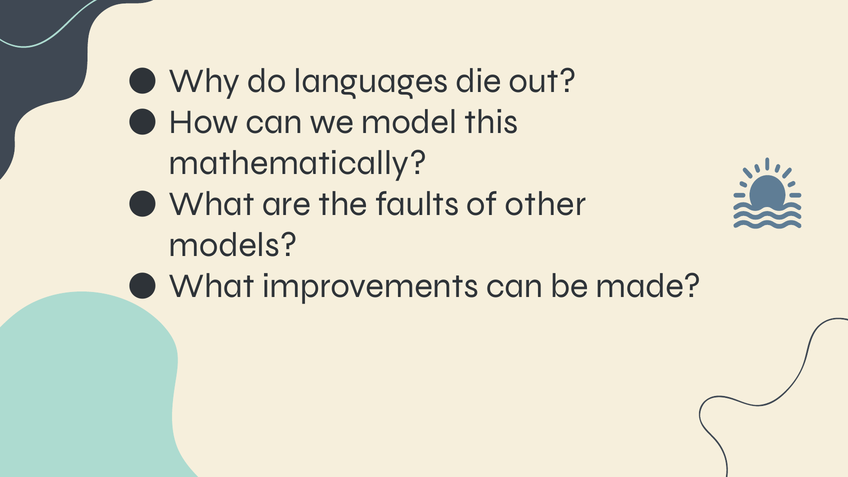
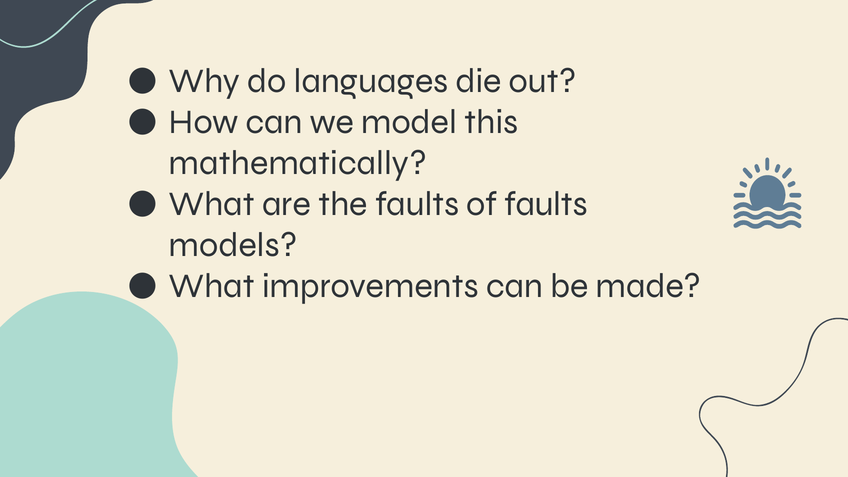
of other: other -> faults
